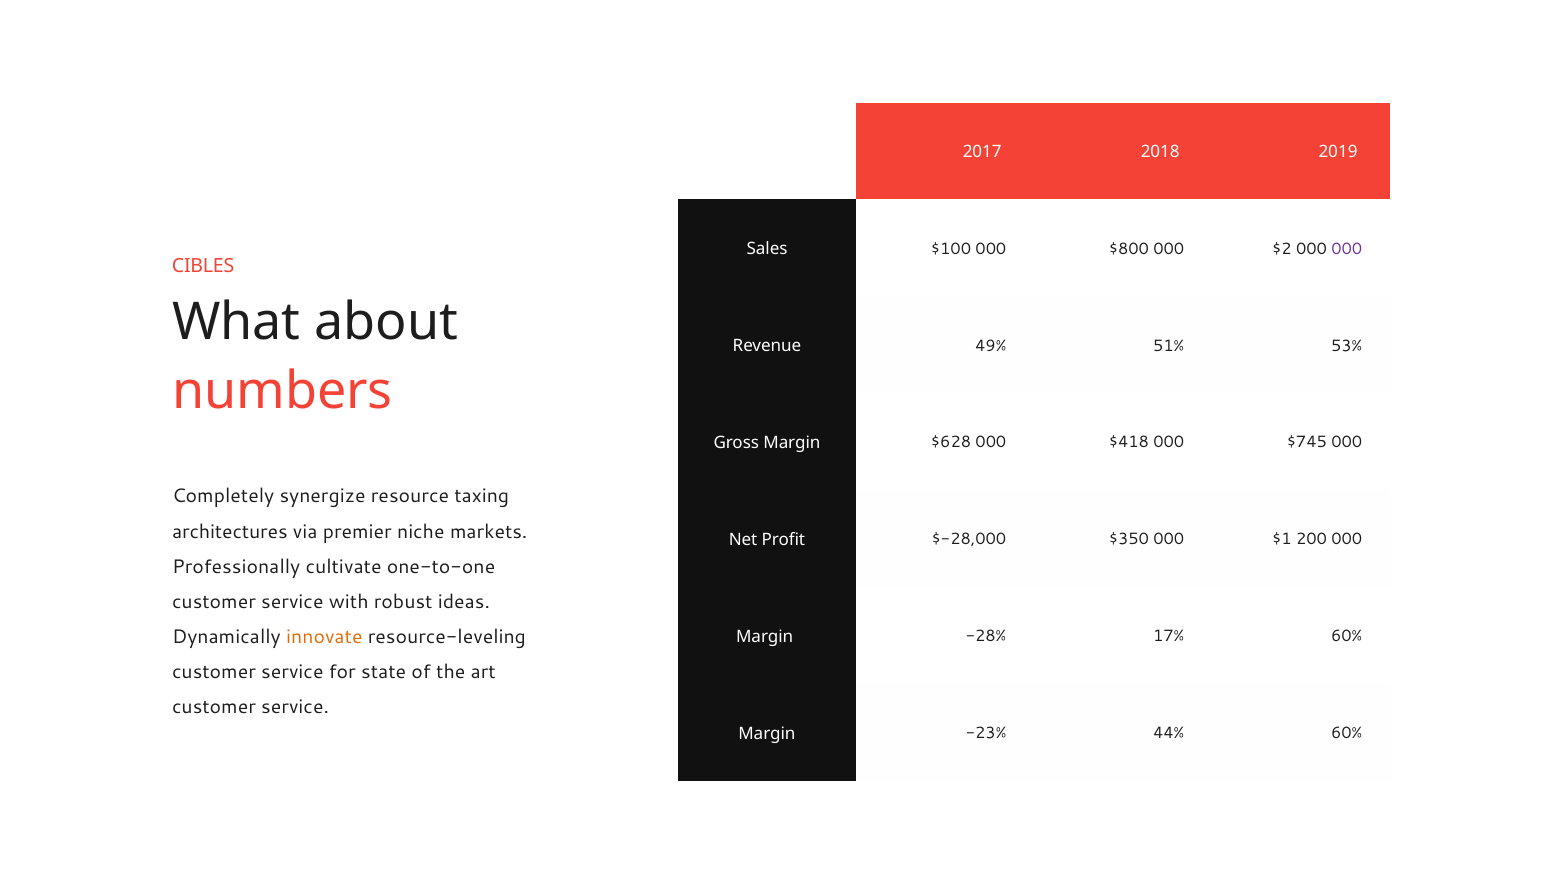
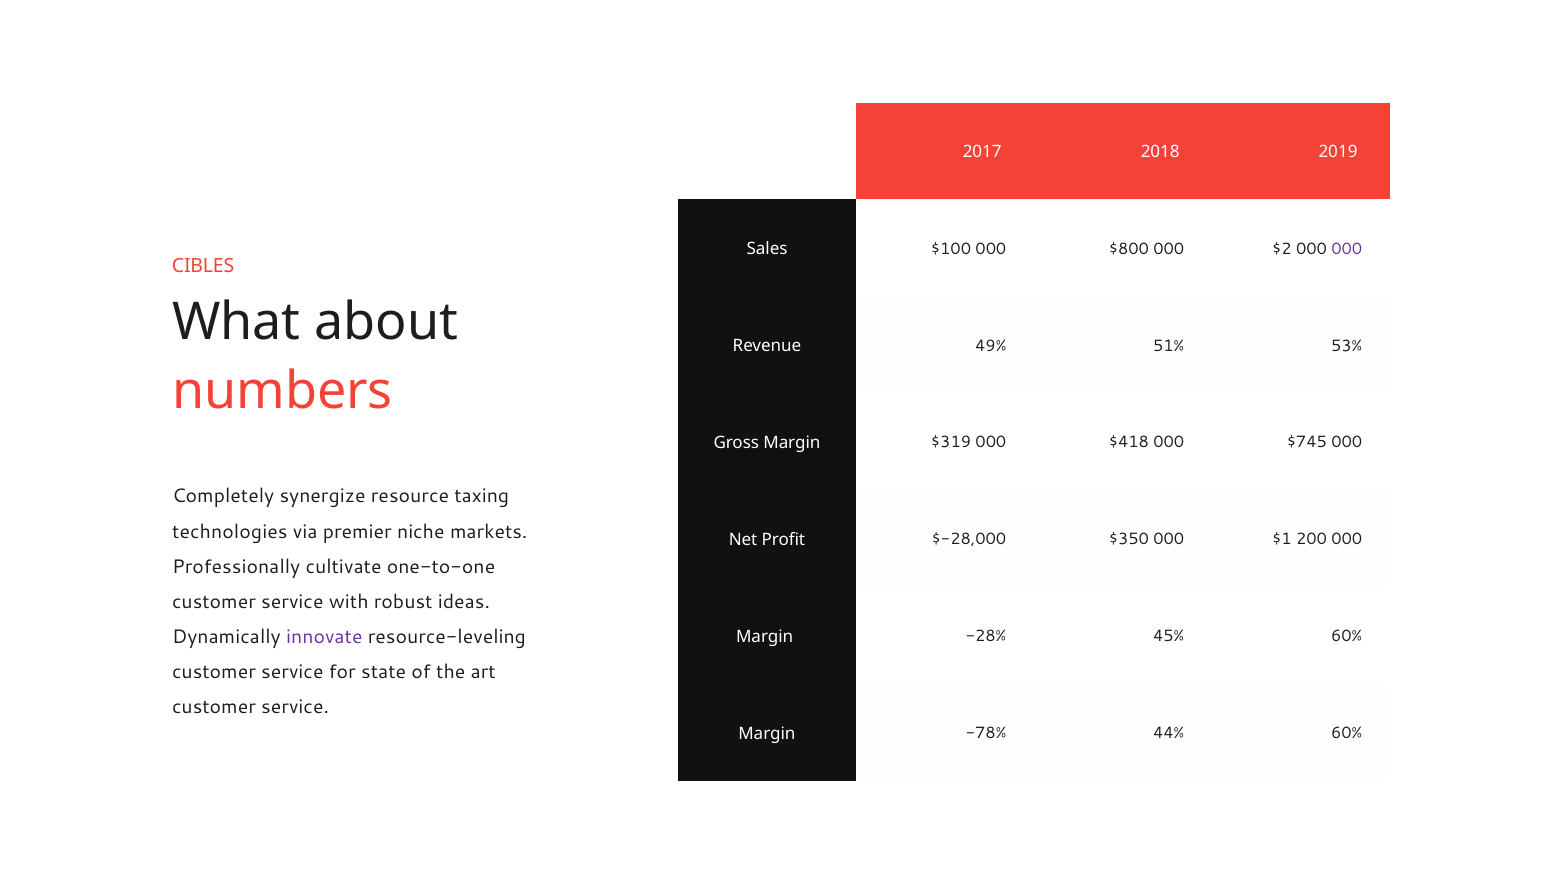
$628: $628 -> $319
architectures: architectures -> technologies
innovate colour: orange -> purple
17%: 17% -> 45%
-23%: -23% -> -78%
